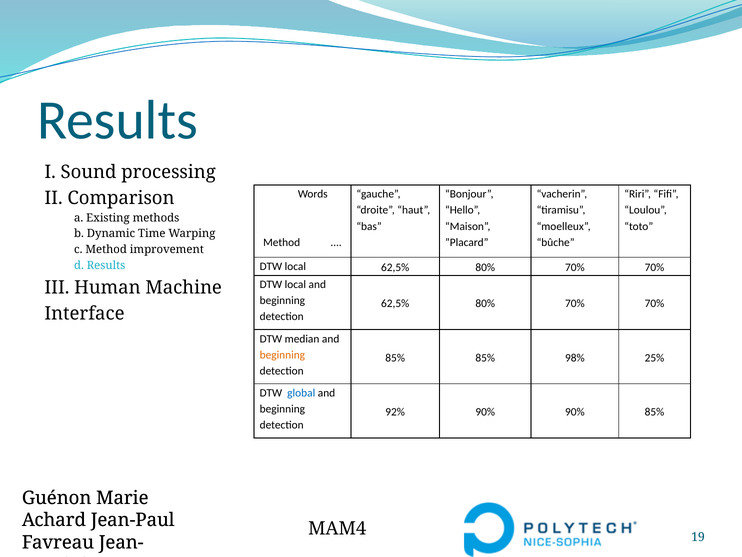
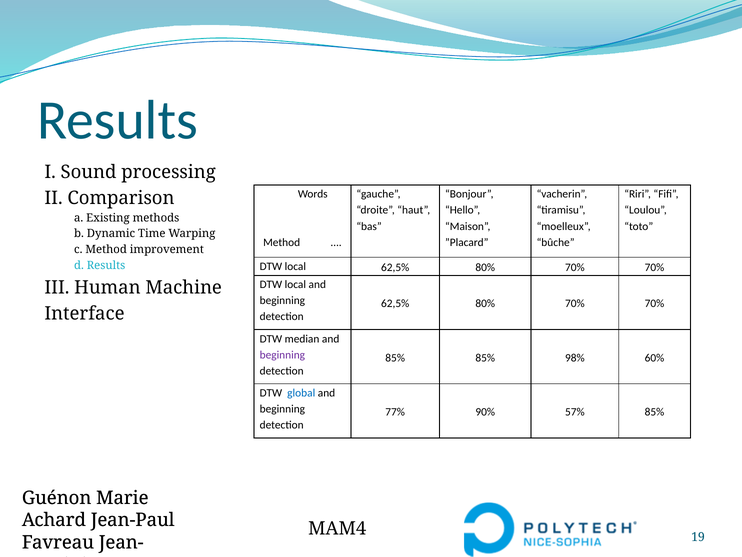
beginning at (282, 355) colour: orange -> purple
25%: 25% -> 60%
92%: 92% -> 77%
90% 90%: 90% -> 57%
